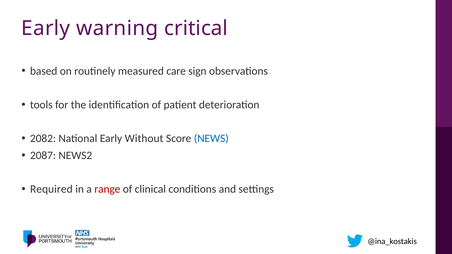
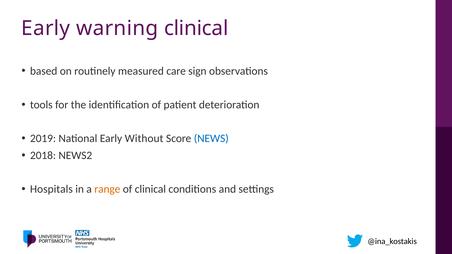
warning critical: critical -> clinical
2082: 2082 -> 2019
2087: 2087 -> 2018
Required: Required -> Hospitals
range colour: red -> orange
